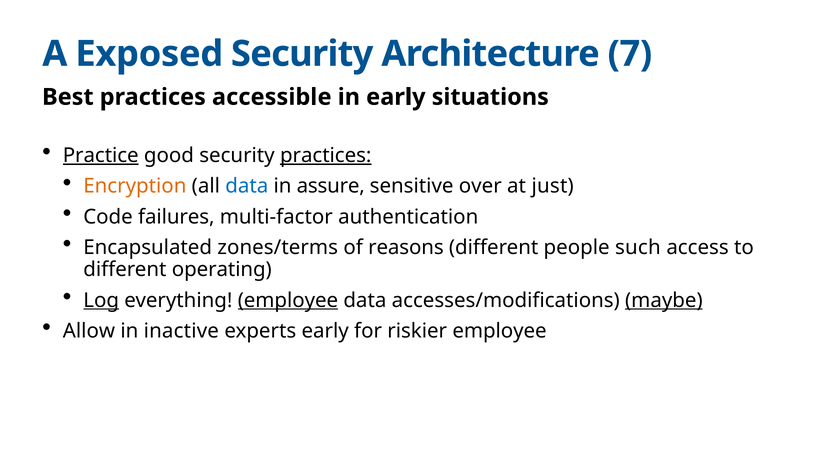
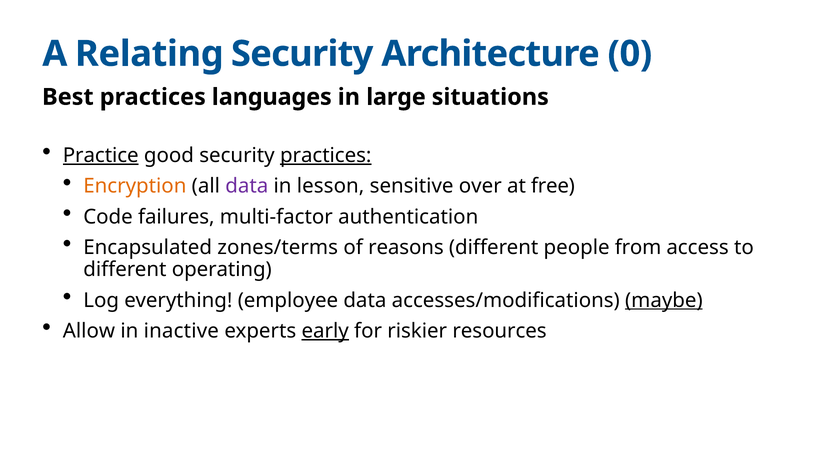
Exposed: Exposed -> Relating
7: 7 -> 0
accessible: accessible -> languages
in early: early -> large
data at (247, 186) colour: blue -> purple
assure: assure -> lesson
just: just -> free
such: such -> from
Log underline: present -> none
employee at (288, 300) underline: present -> none
early at (325, 331) underline: none -> present
riskier employee: employee -> resources
